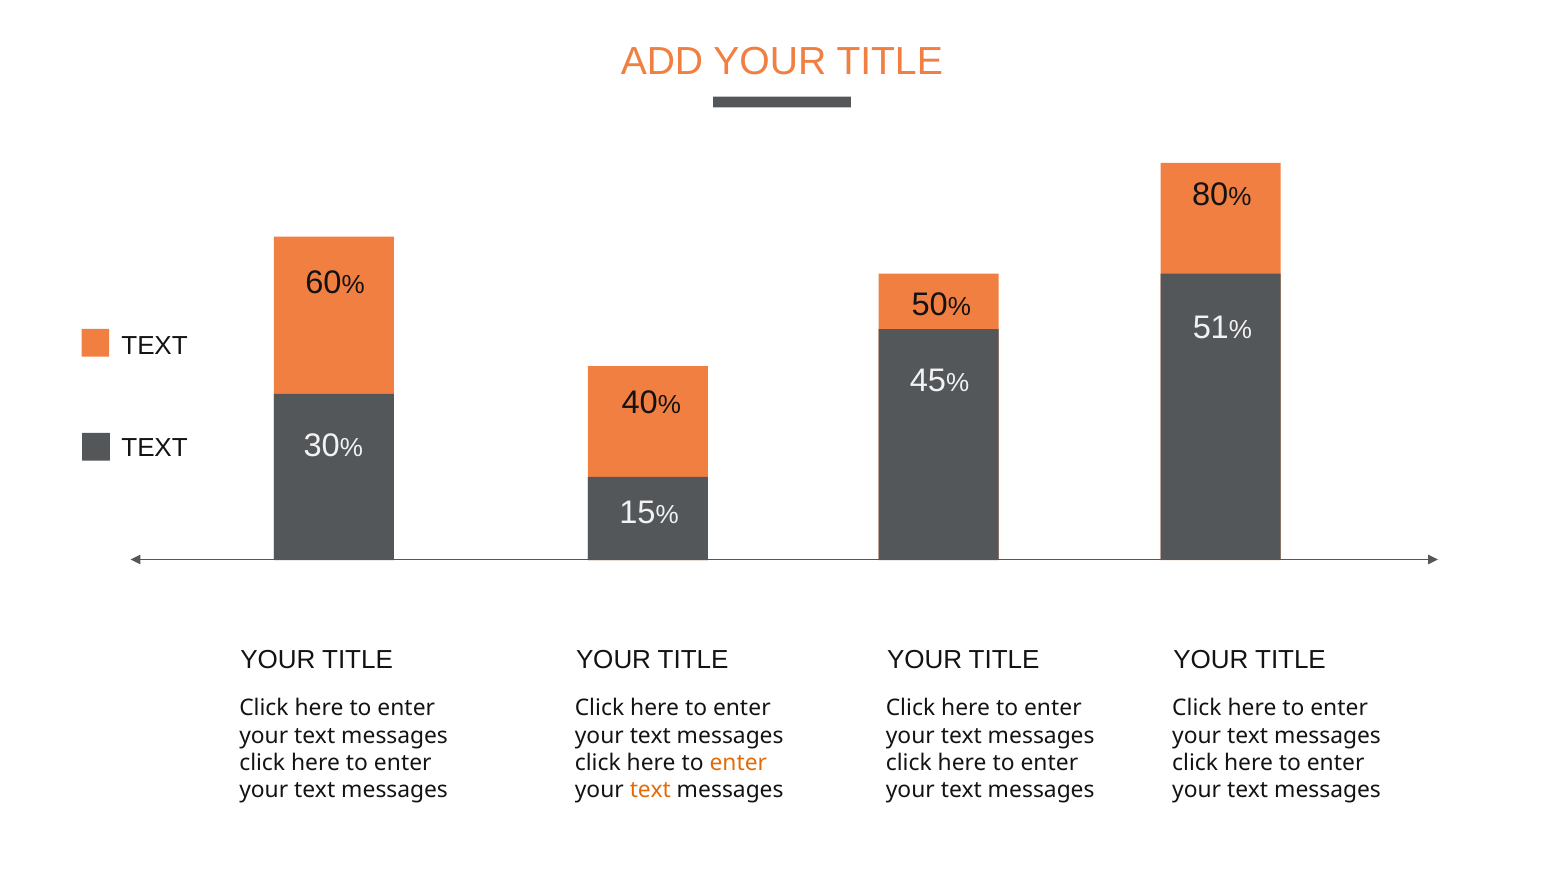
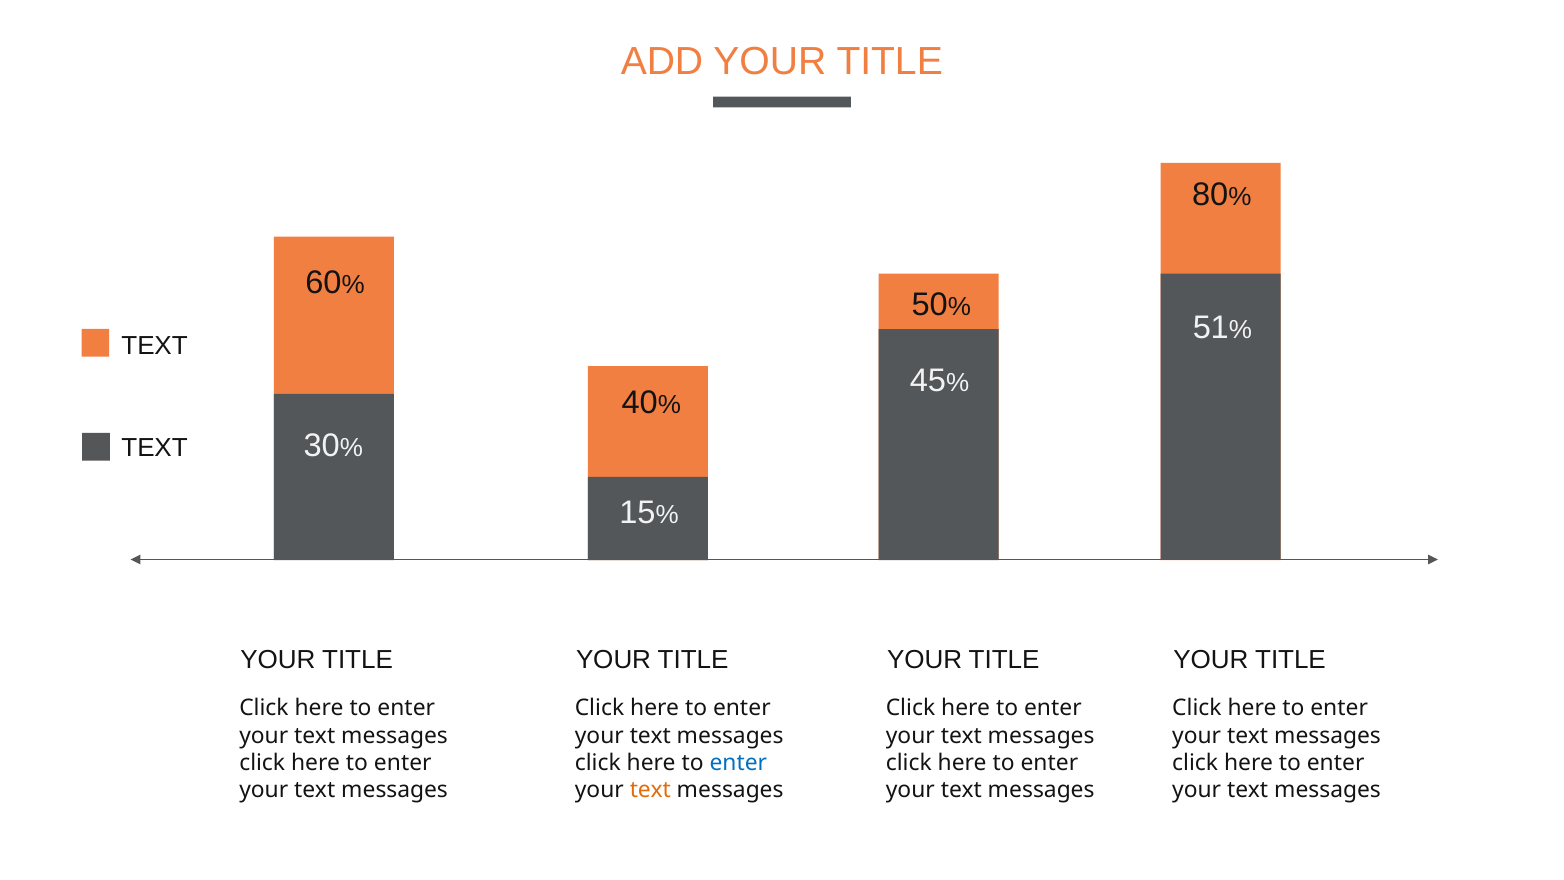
enter at (738, 763) colour: orange -> blue
